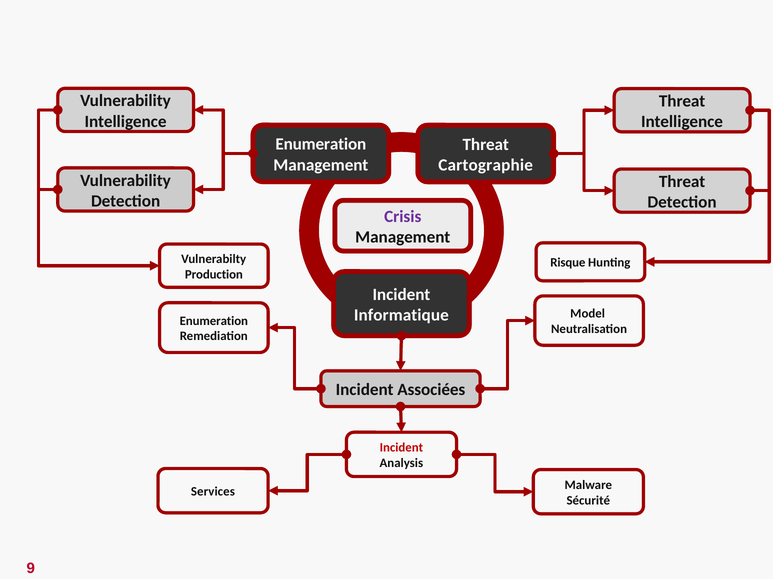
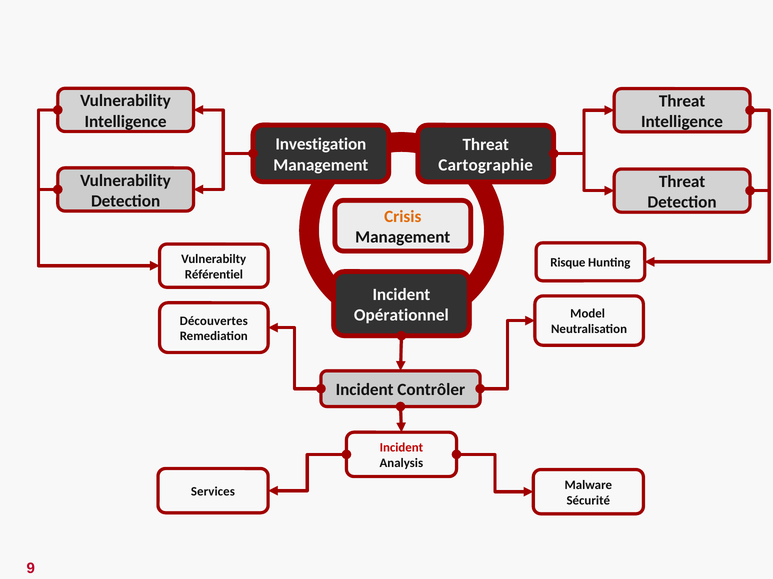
Enumeration at (321, 144): Enumeration -> Investigation
Crisis colour: purple -> orange
Production: Production -> Référentiel
Informatique: Informatique -> Opérationnel
Enumeration at (214, 321): Enumeration -> Découvertes
Associées: Associées -> Contrôler
